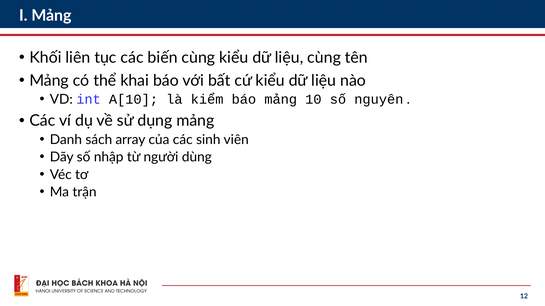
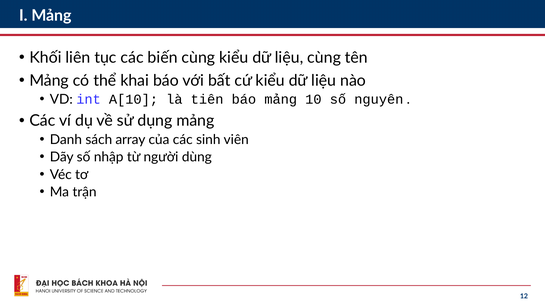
kiểm: kiểm -> tiên
